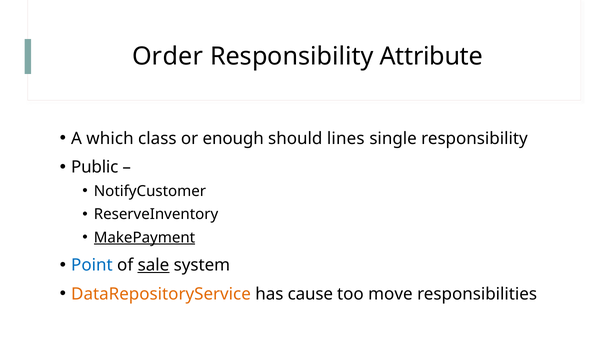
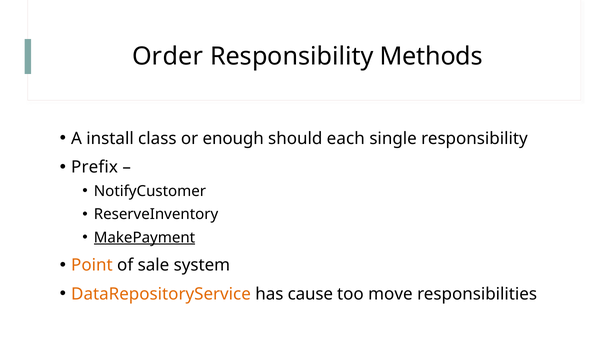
Attribute: Attribute -> Methods
which: which -> install
lines: lines -> each
Public: Public -> Prefix
Point colour: blue -> orange
sale underline: present -> none
